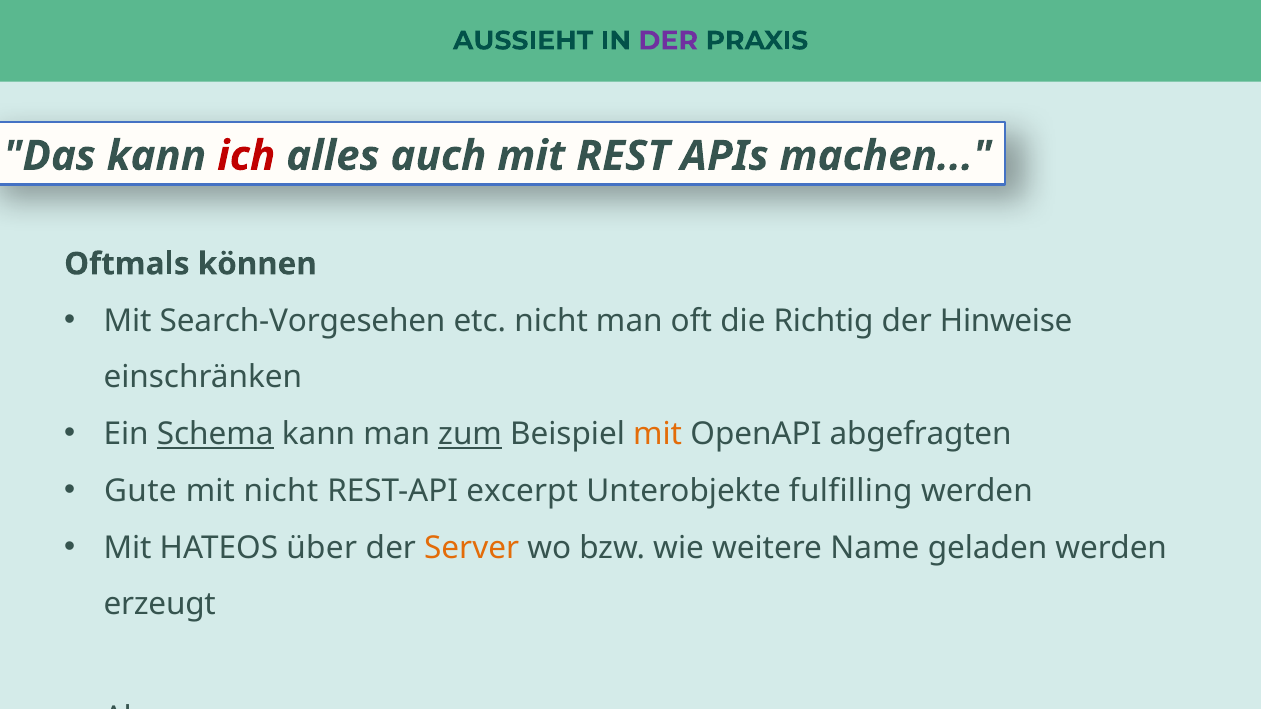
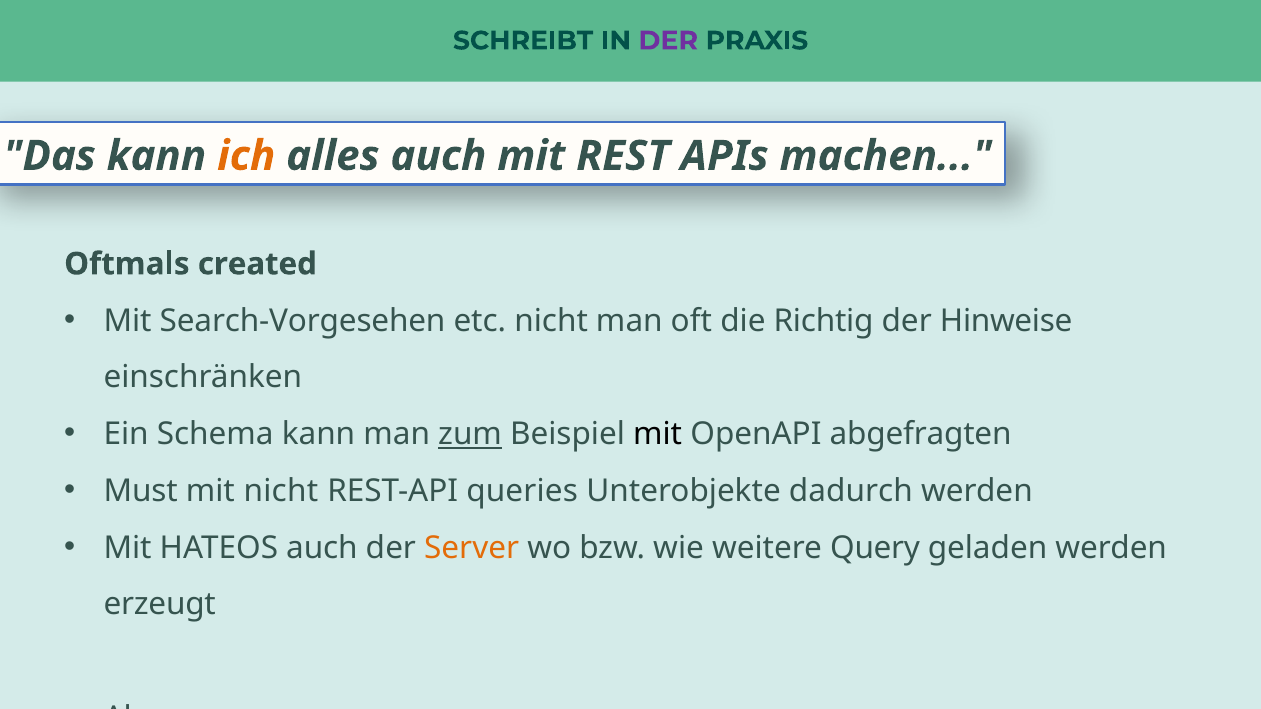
AUSSIEHT: AUSSIEHT -> SCHREIBT
ich colour: red -> orange
können: können -> created
Schema underline: present -> none
mit at (658, 434) colour: orange -> black
Gute: Gute -> Must
excerpt: excerpt -> queries
fulfilling: fulfilling -> dadurch
HATEOS über: über -> auch
Name: Name -> Query
